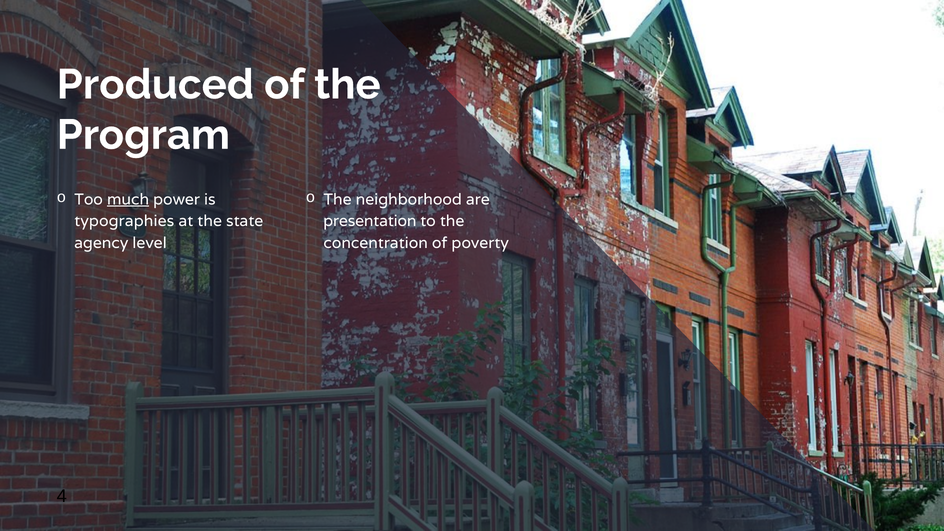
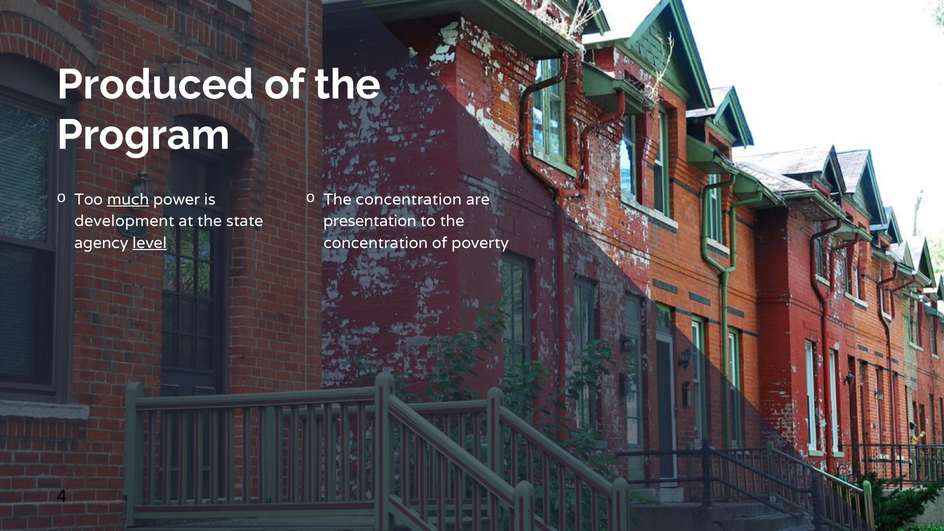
neighborhood at (409, 199): neighborhood -> concentration
typographies: typographies -> development
level underline: none -> present
